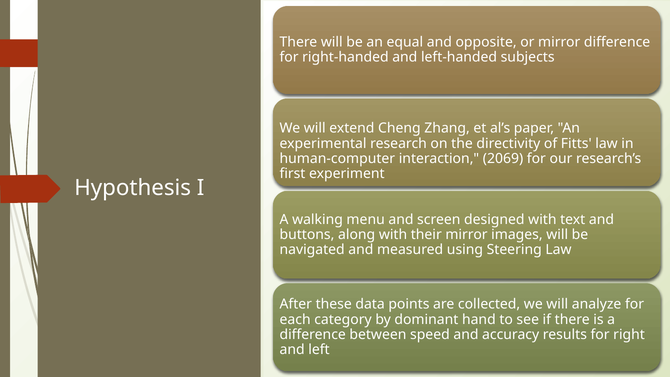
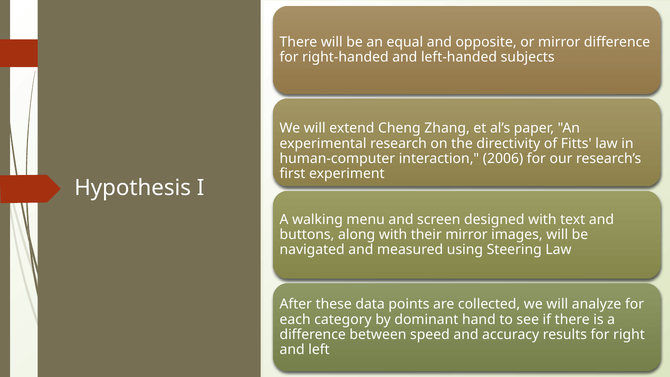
2069: 2069 -> 2006
